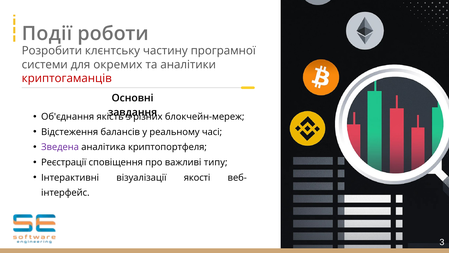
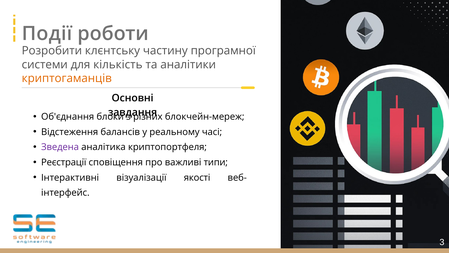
окремих: окремих -> кількість
криптогаманців colour: red -> orange
якість: якість -> блоки
типу: типу -> типи
